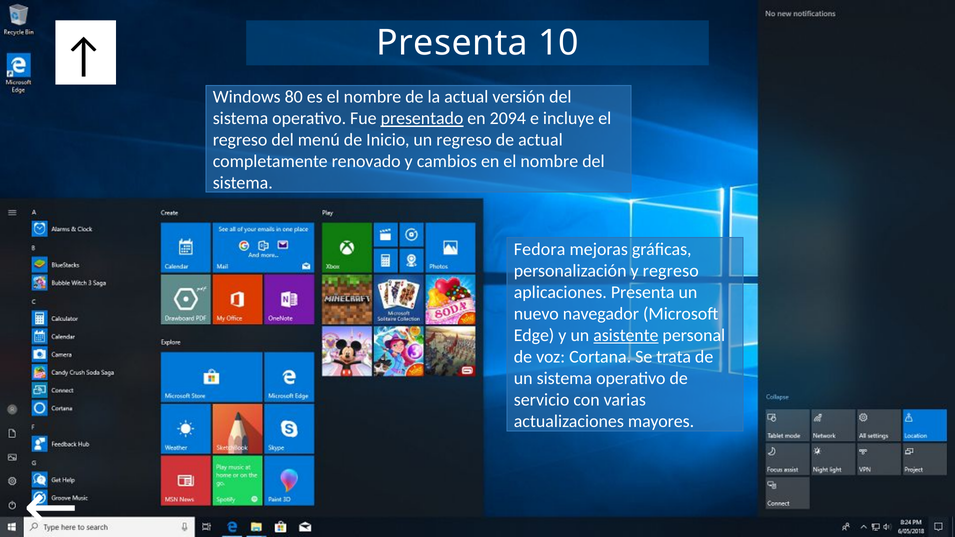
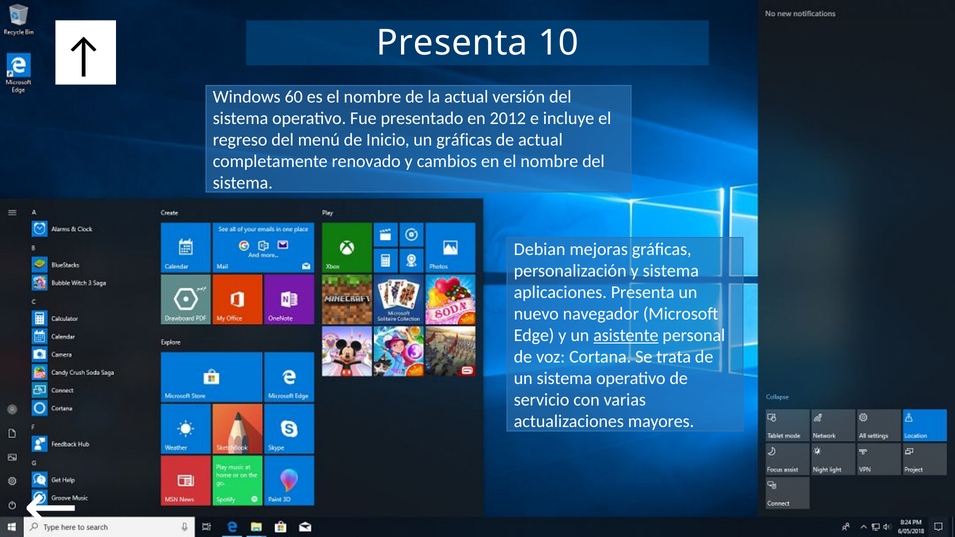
80: 80 -> 60
presentado underline: present -> none
2094: 2094 -> 2012
un regreso: regreso -> gráficas
Fedora: Fedora -> Debian
y regreso: regreso -> sistema
